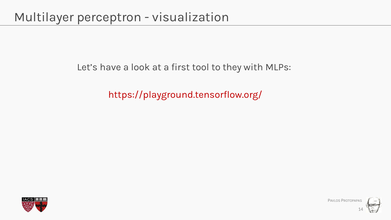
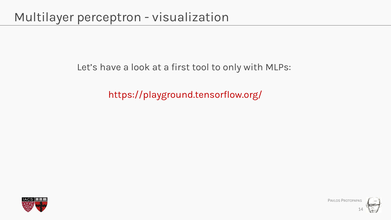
they: they -> only
